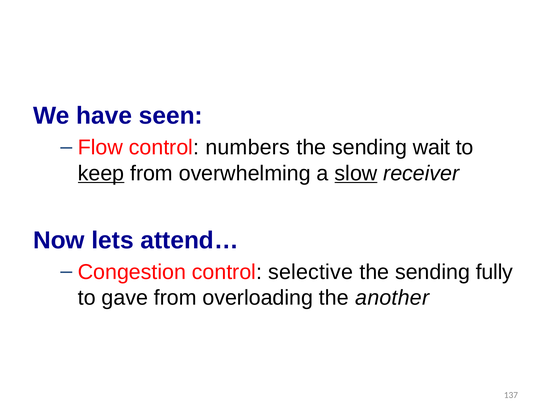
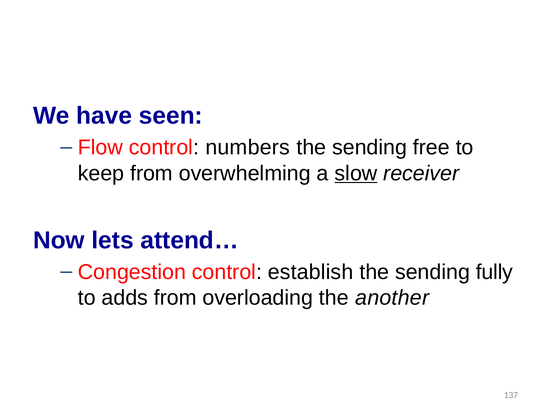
wait: wait -> free
keep underline: present -> none
selective: selective -> establish
gave: gave -> adds
